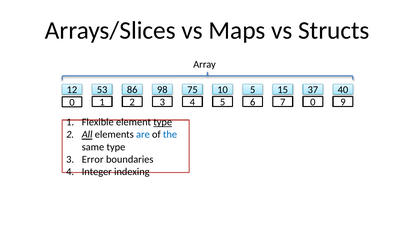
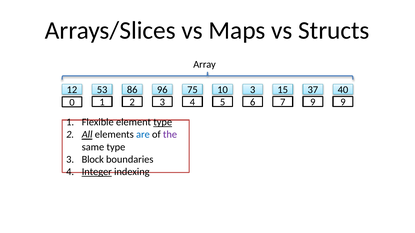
98: 98 -> 96
10 5: 5 -> 3
7 0: 0 -> 9
the colour: blue -> purple
Error: Error -> Block
Integer underline: none -> present
